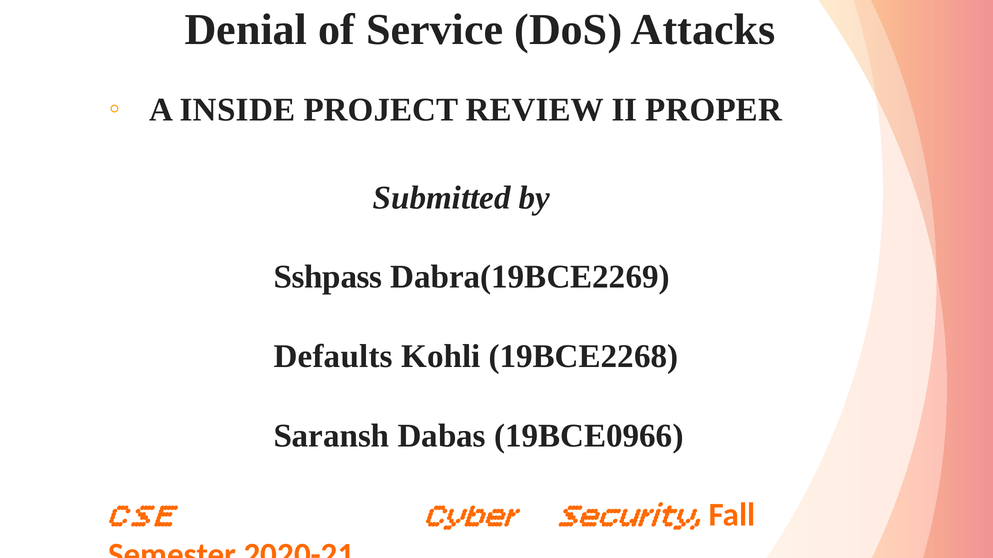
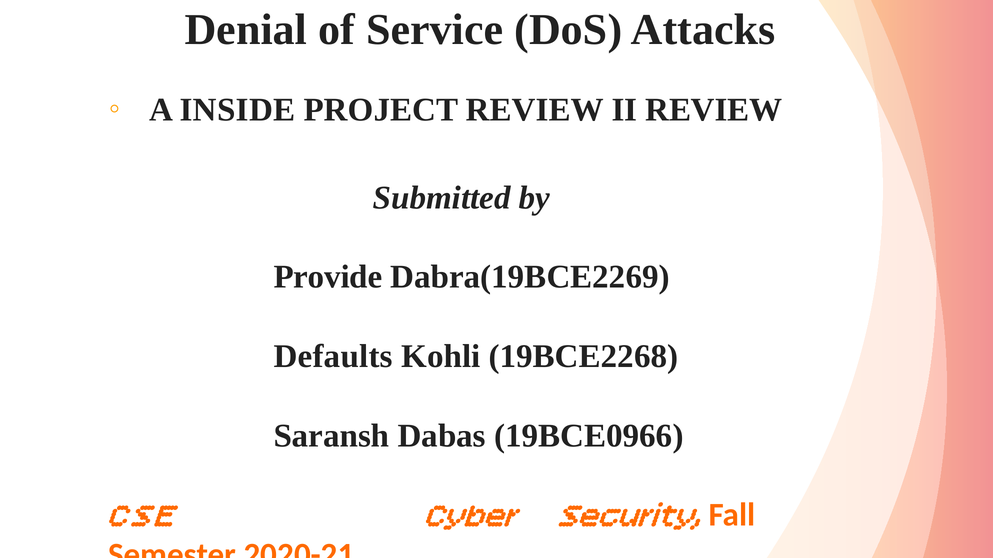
II PROPER: PROPER -> REVIEW
Sshpass: Sshpass -> Provide
